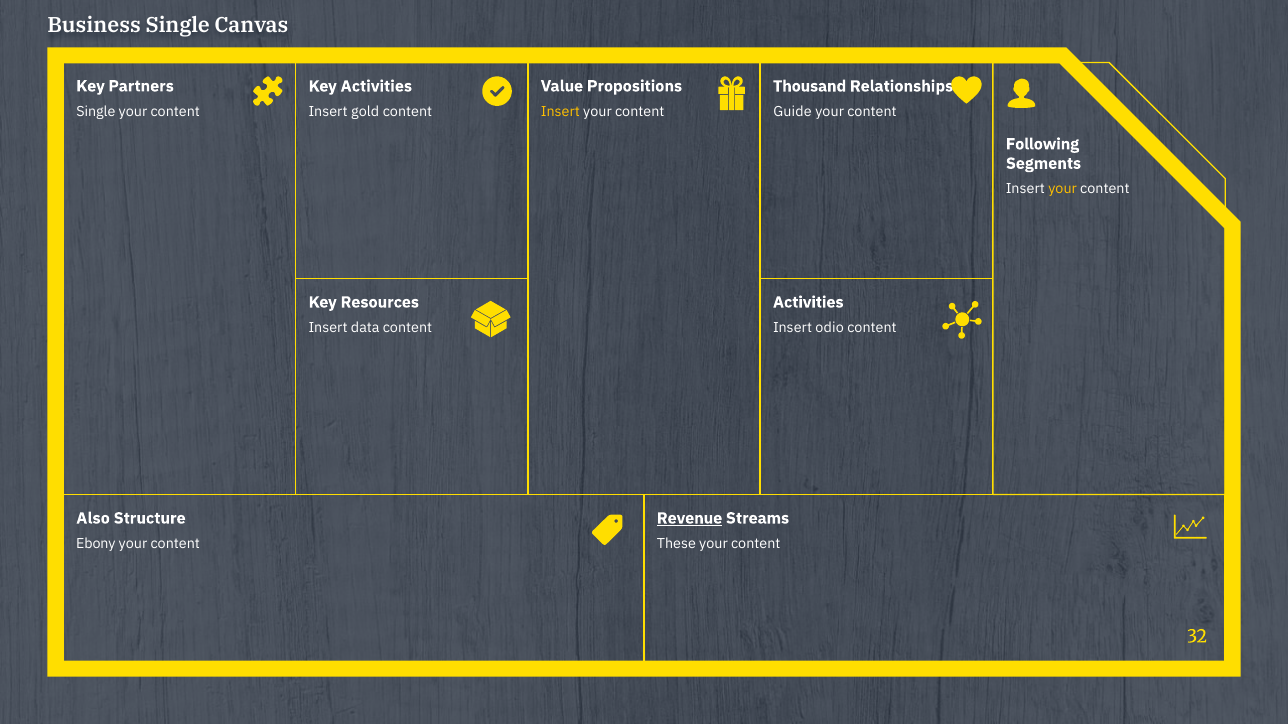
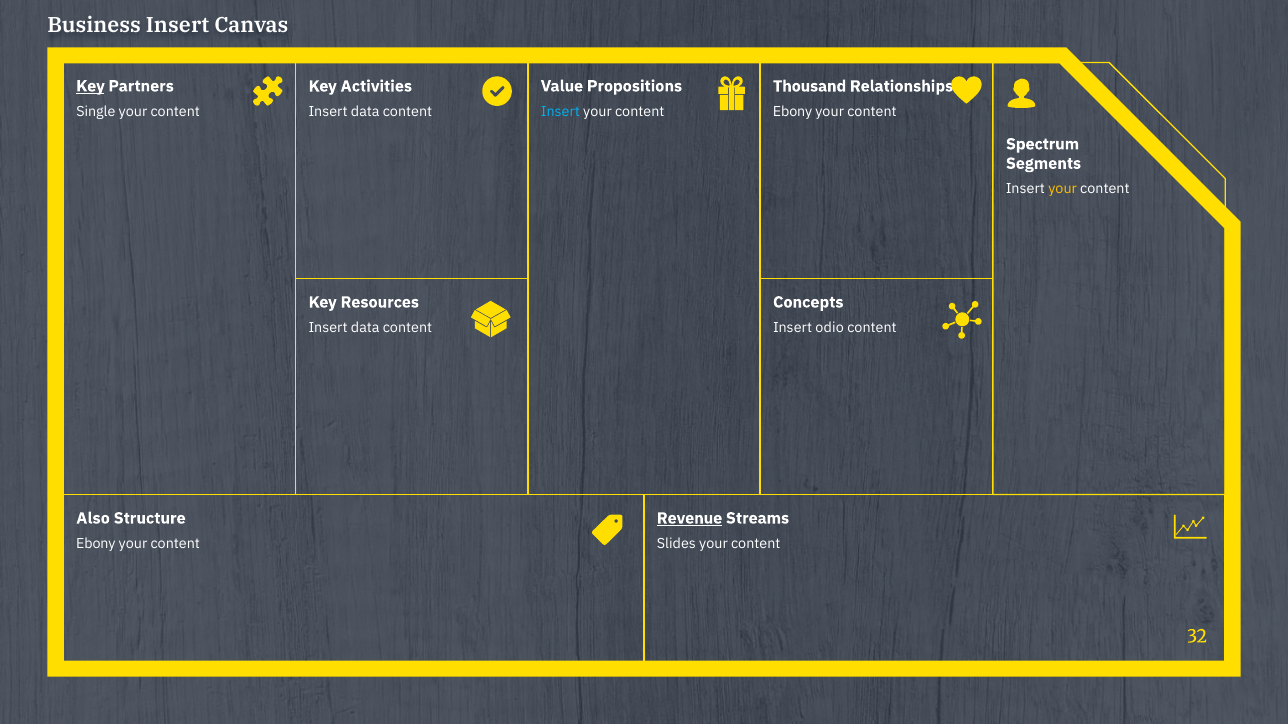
Business Single: Single -> Insert
Key at (90, 86) underline: none -> present
gold at (365, 112): gold -> data
Insert at (560, 112) colour: yellow -> light blue
Guide at (792, 112): Guide -> Ebony
Following: Following -> Spectrum
Activities at (808, 302): Activities -> Concepts
These: These -> Slides
